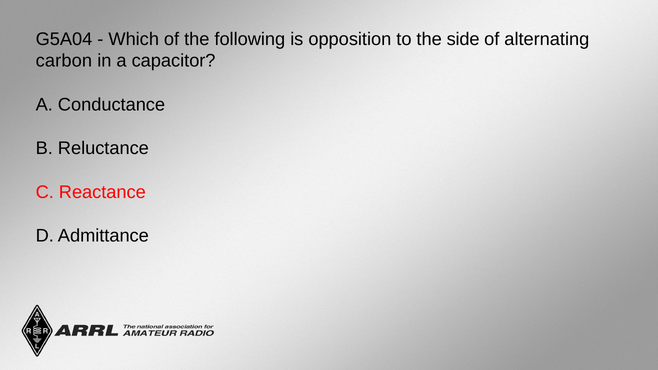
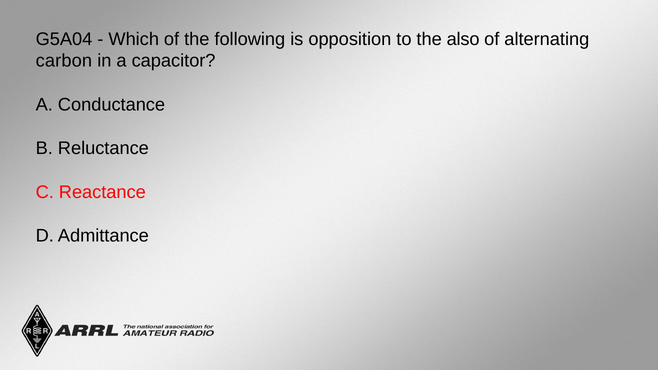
side: side -> also
